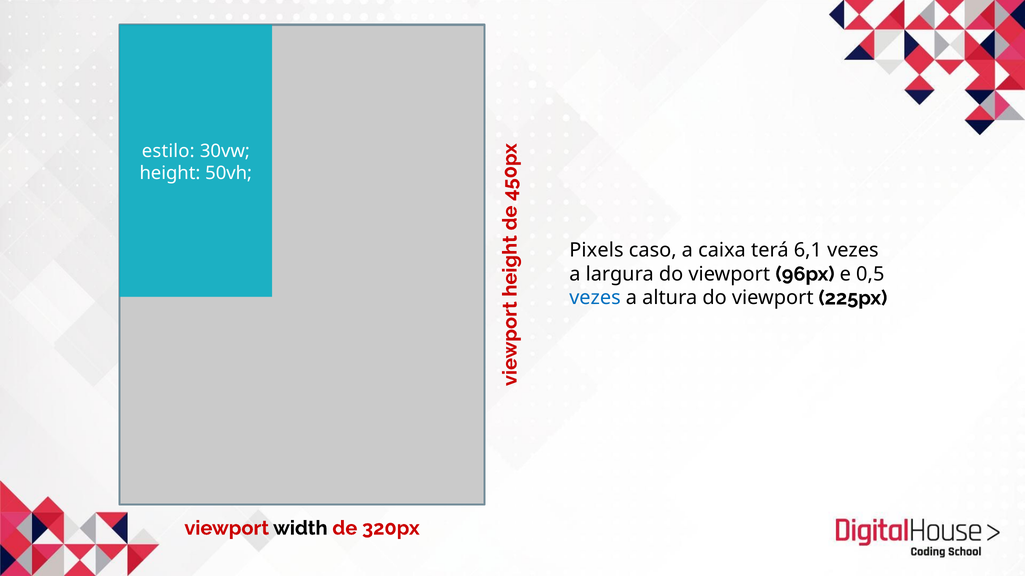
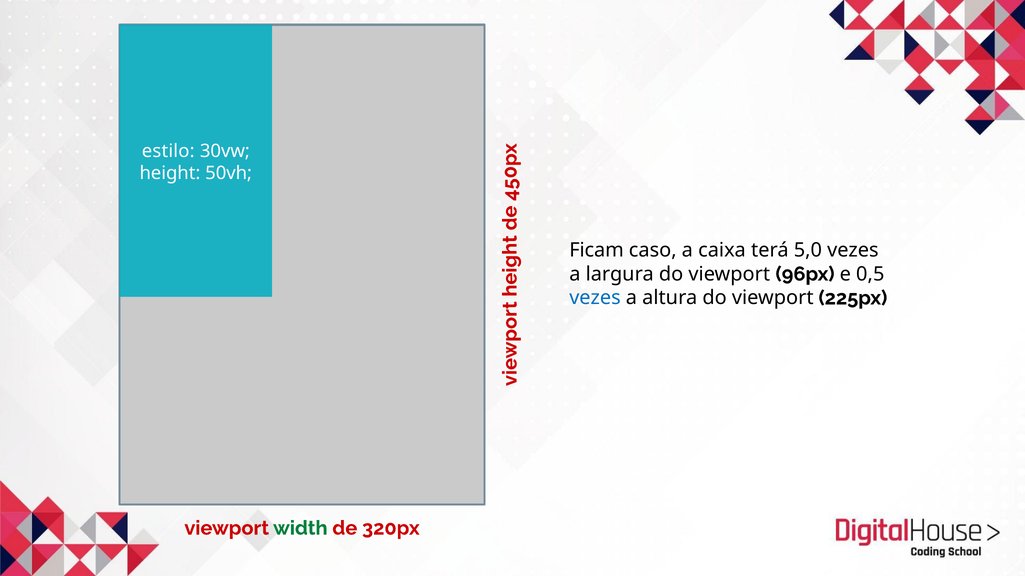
Pixels: Pixels -> Ficam
6,1: 6,1 -> 5,0
width colour: black -> green
